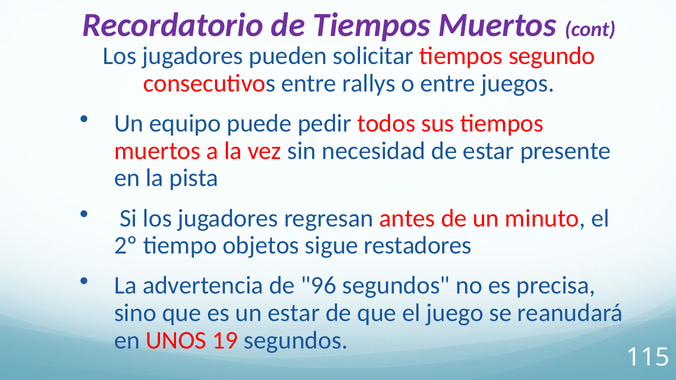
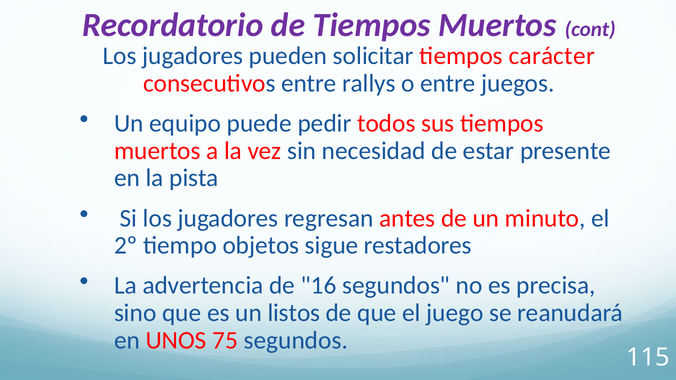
segundo: segundo -> carácter
96: 96 -> 16
un estar: estar -> listos
19: 19 -> 75
